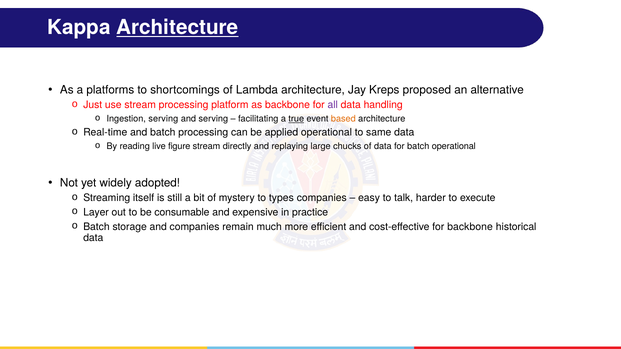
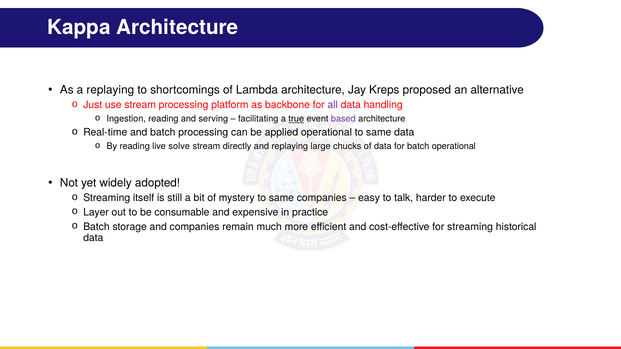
Architecture at (177, 28) underline: present -> none
a platforms: platforms -> replaying
Ingestion serving: serving -> reading
based colour: orange -> purple
figure: figure -> solve
mystery to types: types -> same
for backbone: backbone -> streaming
